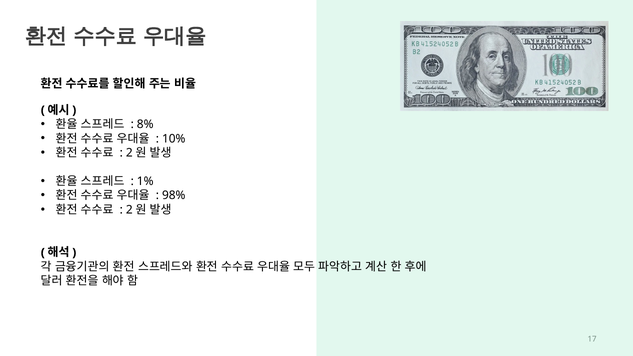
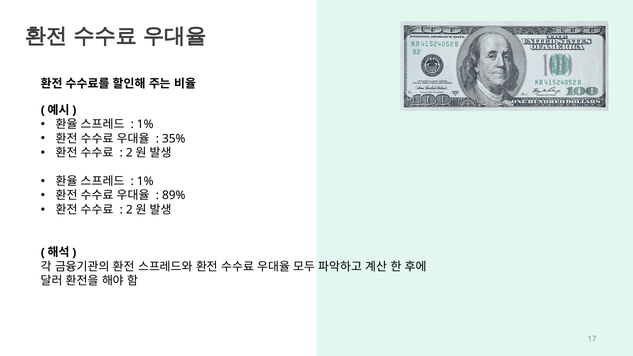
8% at (145, 124): 8% -> 1%
10%: 10% -> 35%
98%: 98% -> 89%
